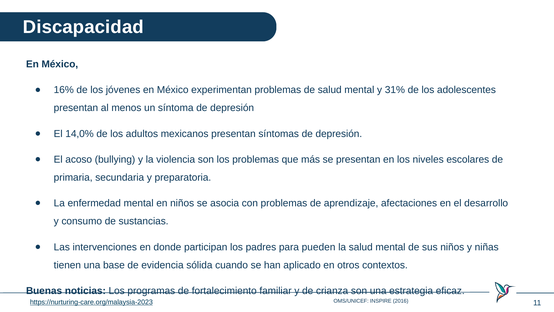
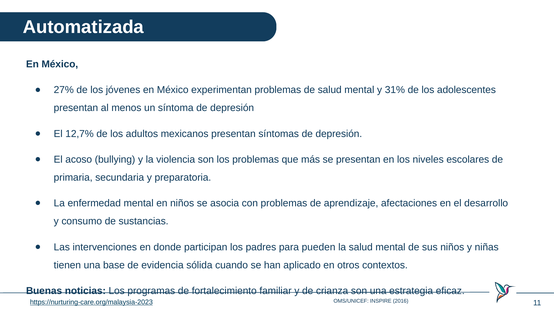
Discapacidad: Discapacidad -> Automatizada
16%: 16% -> 27%
14,0%: 14,0% -> 12,7%
